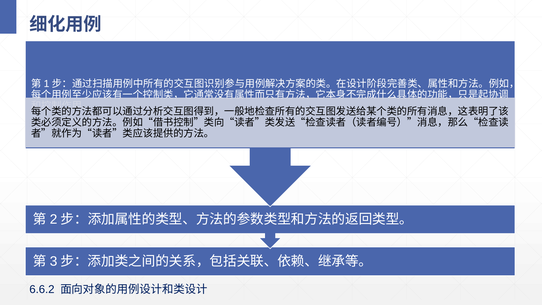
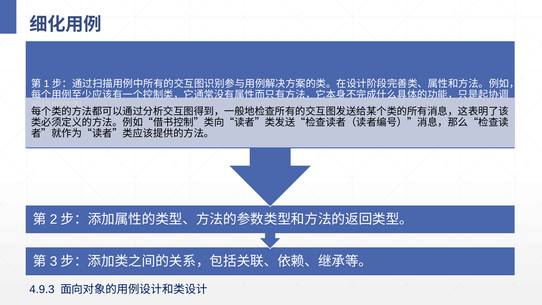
6.6.2: 6.6.2 -> 4.9.3
